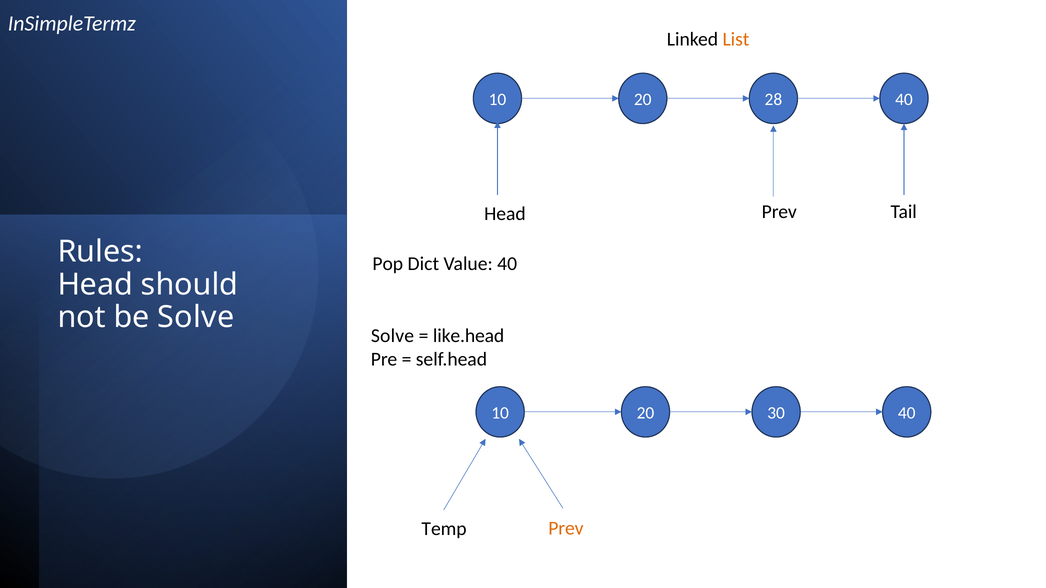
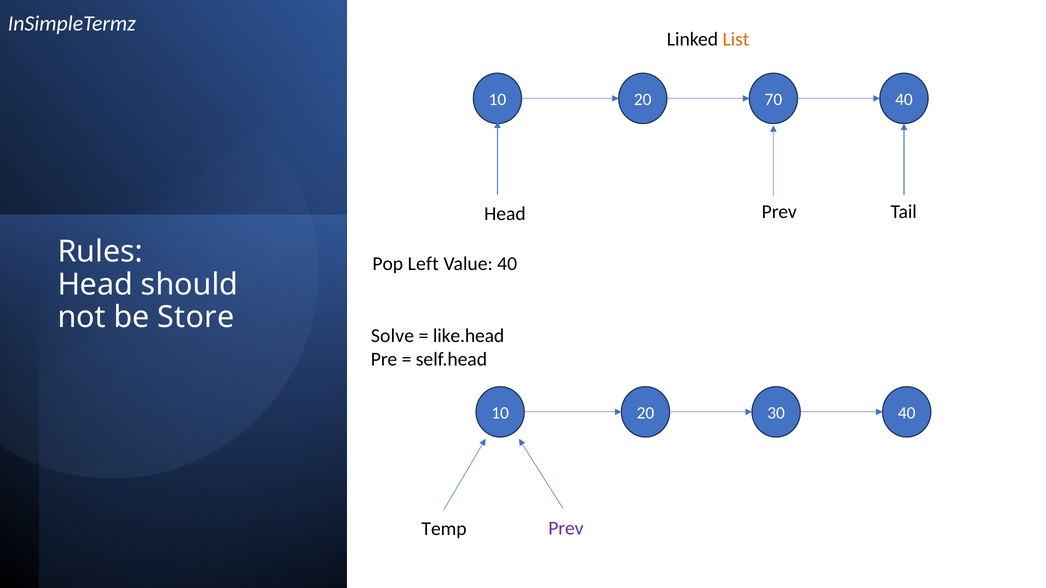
28: 28 -> 70
Dict: Dict -> Left
be Solve: Solve -> Store
Prev at (566, 528) colour: orange -> purple
